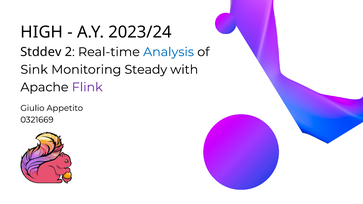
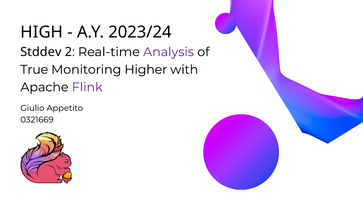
Analysis colour: blue -> purple
Sink: Sink -> True
Steady: Steady -> Higher
